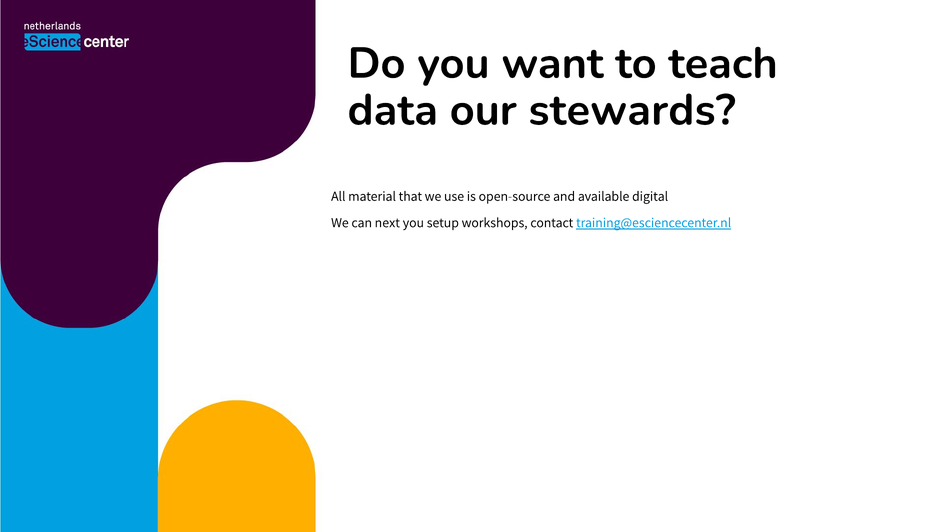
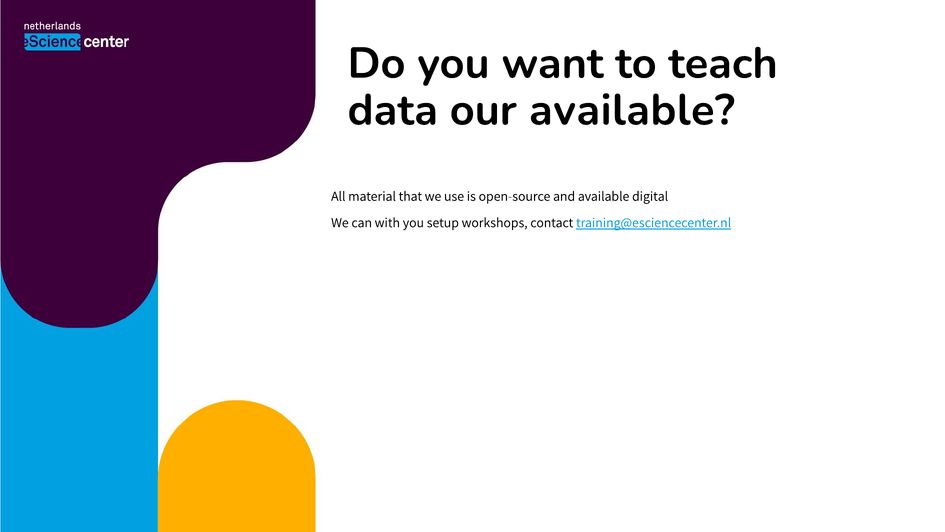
our stewards: stewards -> available
next: next -> with
